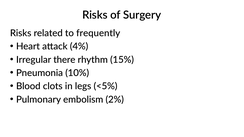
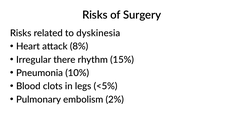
frequently: frequently -> dyskinesia
4%: 4% -> 8%
